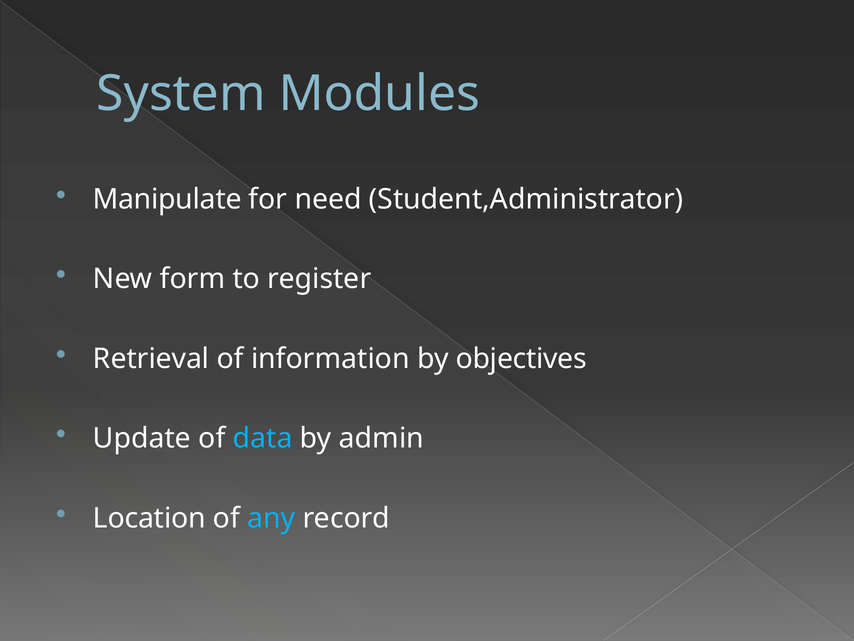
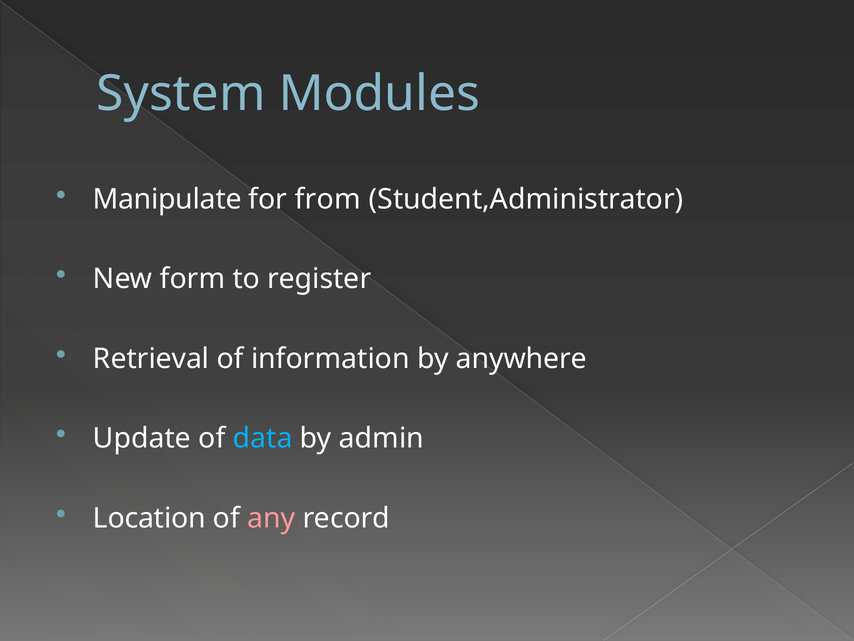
need: need -> from
objectives: objectives -> anywhere
any colour: light blue -> pink
